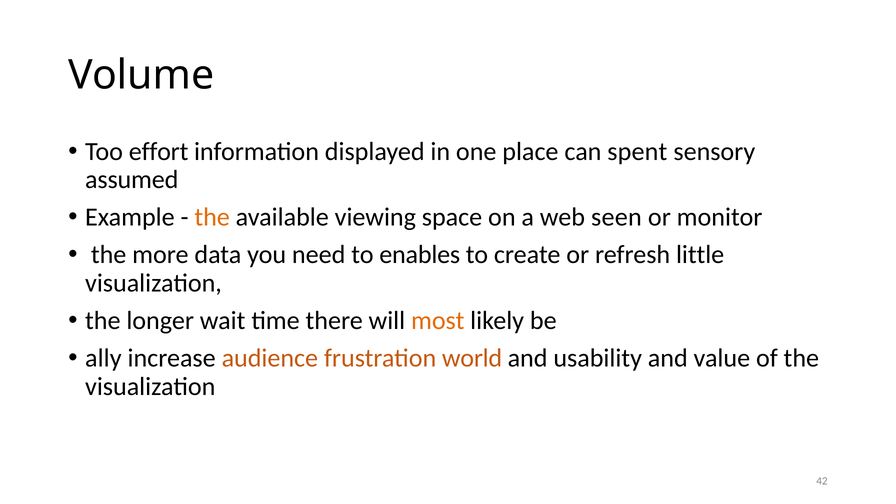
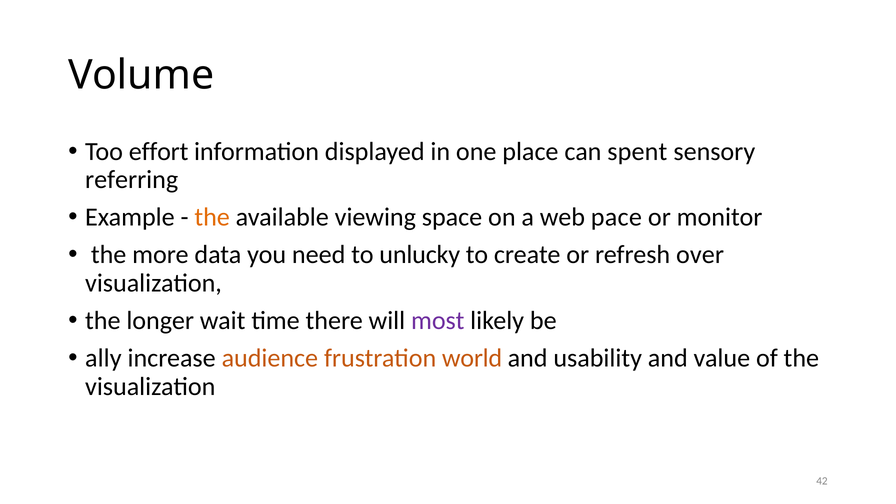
assumed: assumed -> referring
seen: seen -> pace
enables: enables -> unlucky
little: little -> over
most colour: orange -> purple
